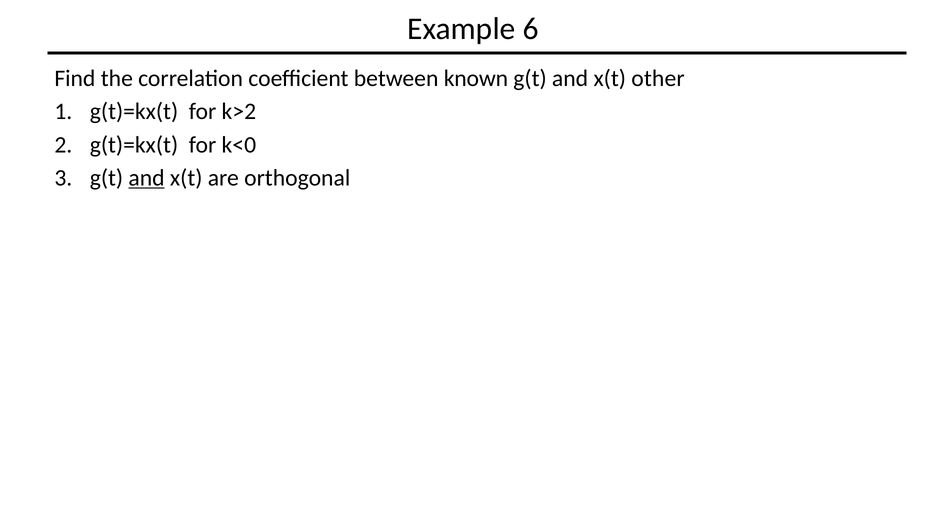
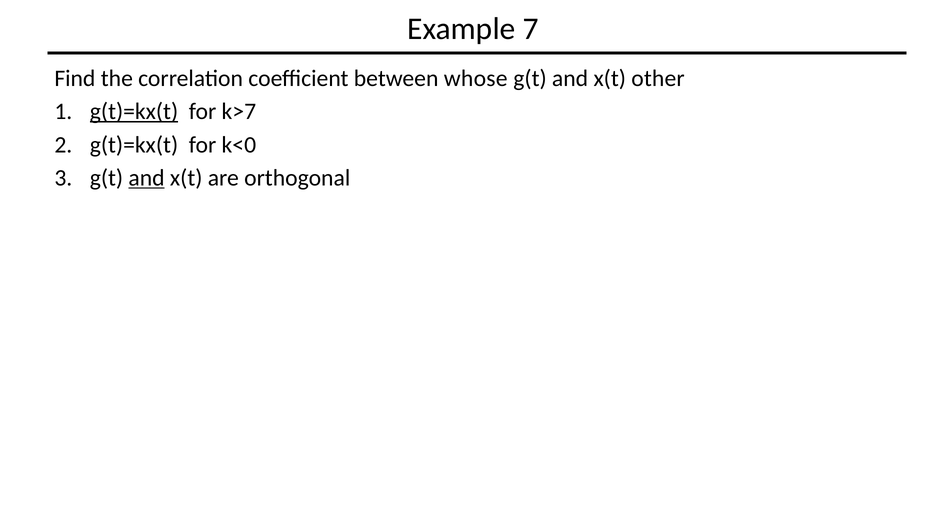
6: 6 -> 7
known: known -> whose
g(t)=kx(t at (134, 112) underline: none -> present
k>2: k>2 -> k>7
